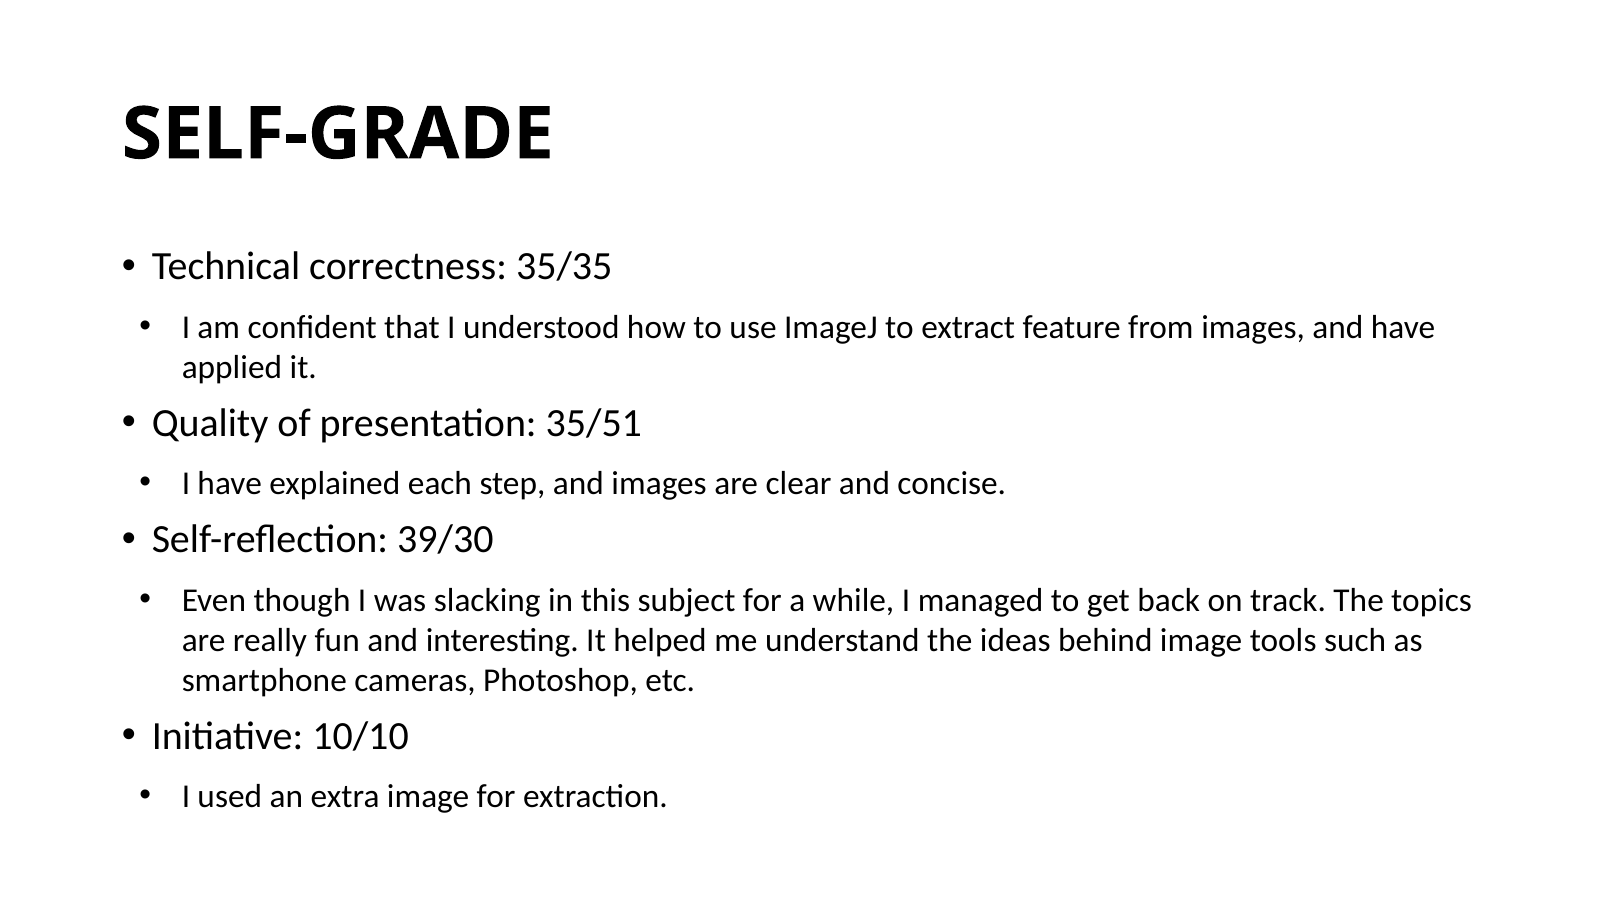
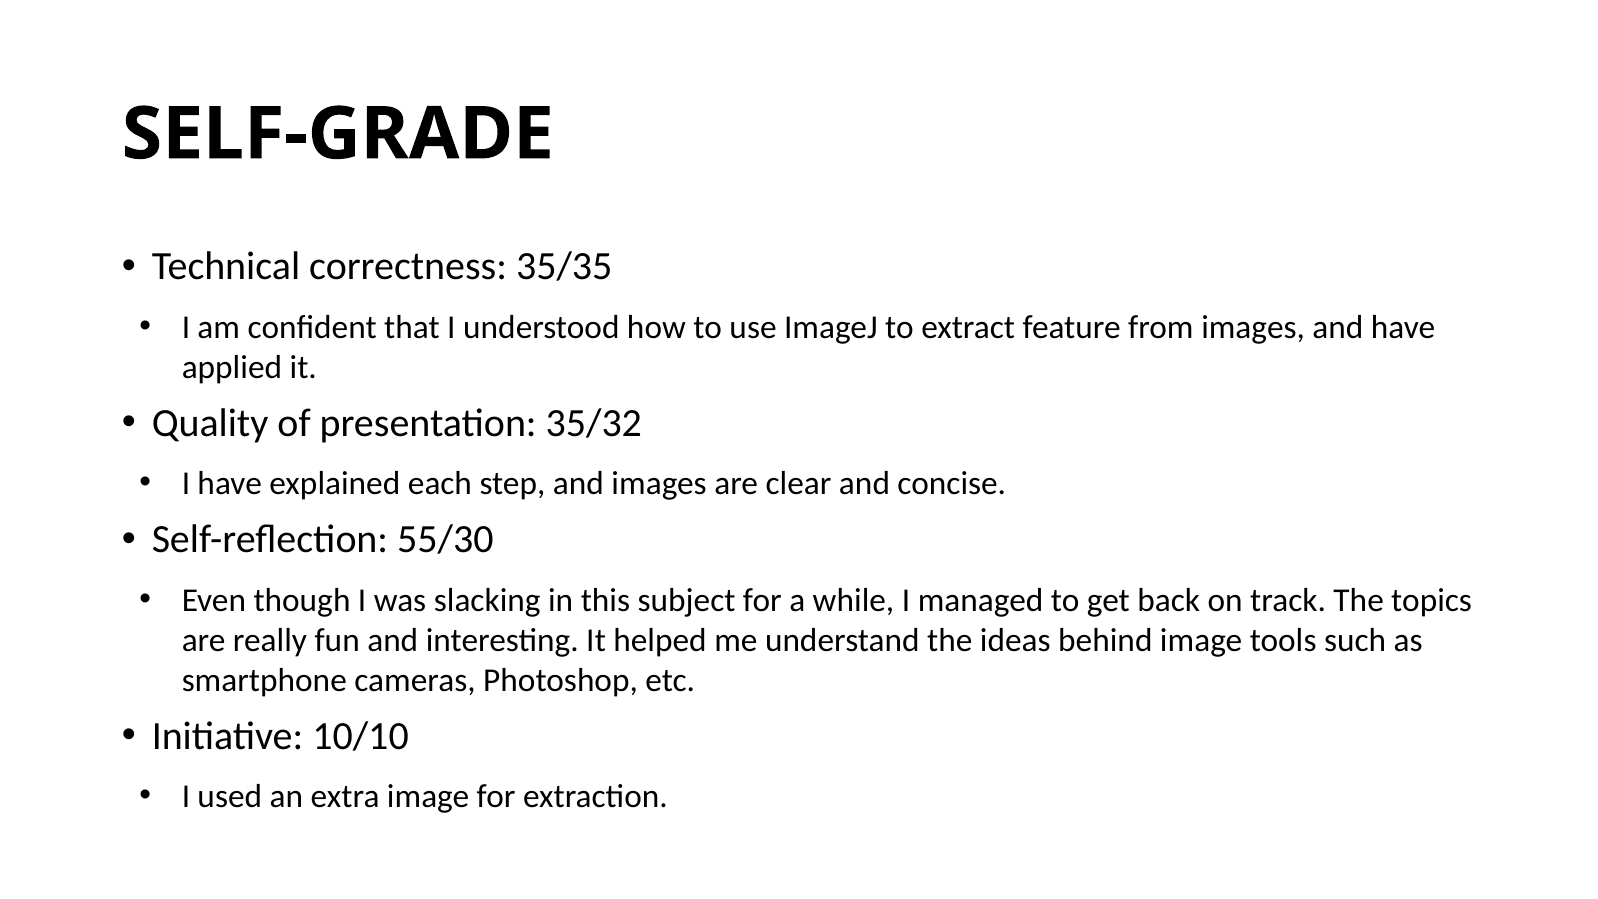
35/51: 35/51 -> 35/32
39/30: 39/30 -> 55/30
